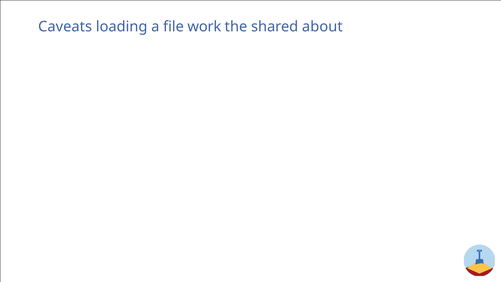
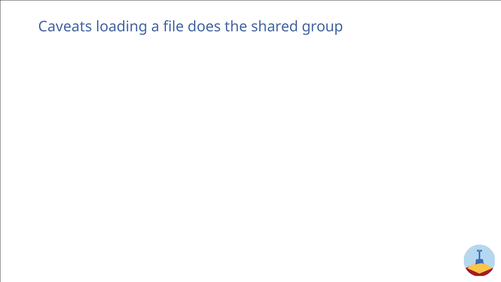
work: work -> does
about: about -> group
